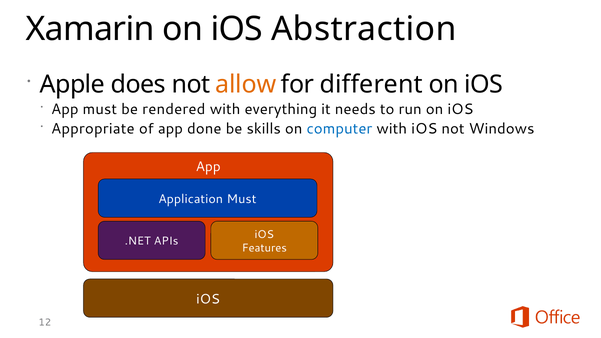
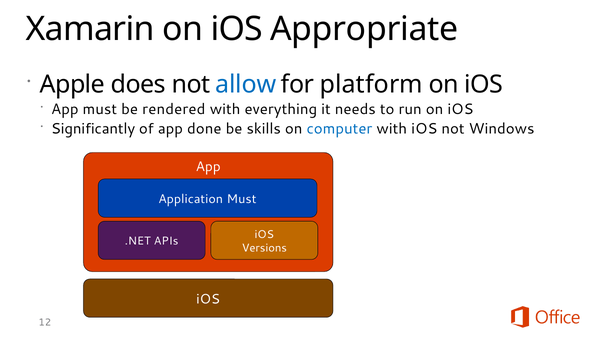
Abstraction: Abstraction -> Appropriate
allow colour: orange -> blue
different: different -> platform
Appropriate: Appropriate -> Significantly
Features: Features -> Versions
